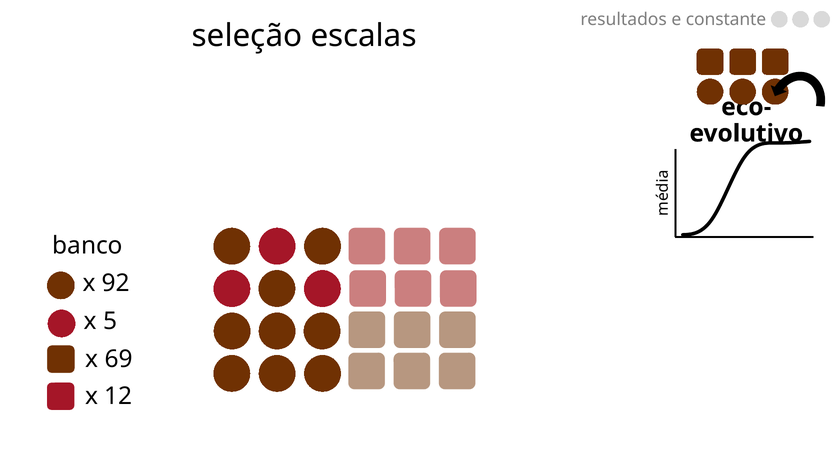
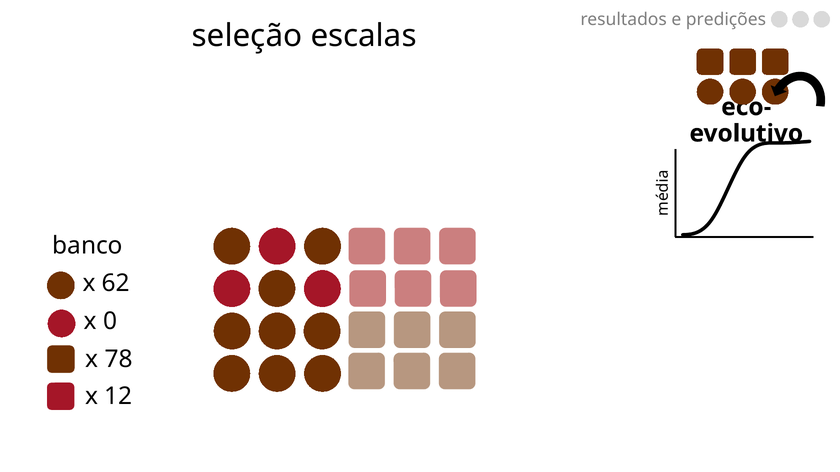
constante: constante -> predições
92: 92 -> 62
5: 5 -> 0
69: 69 -> 78
